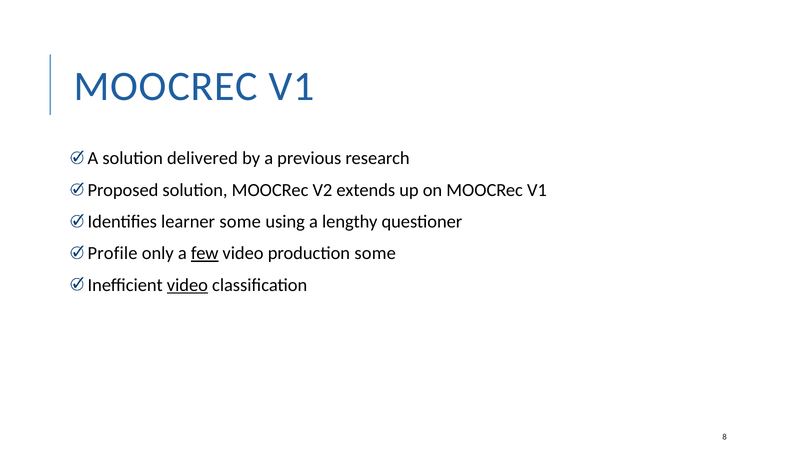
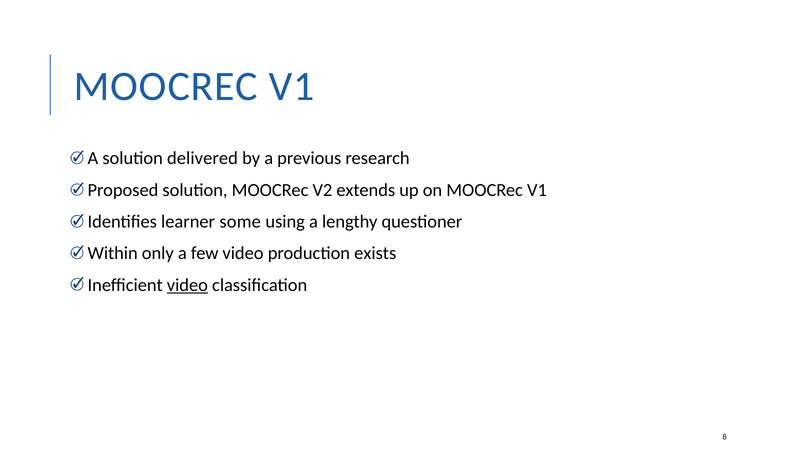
Profile: Profile -> Within
few underline: present -> none
production some: some -> exists
